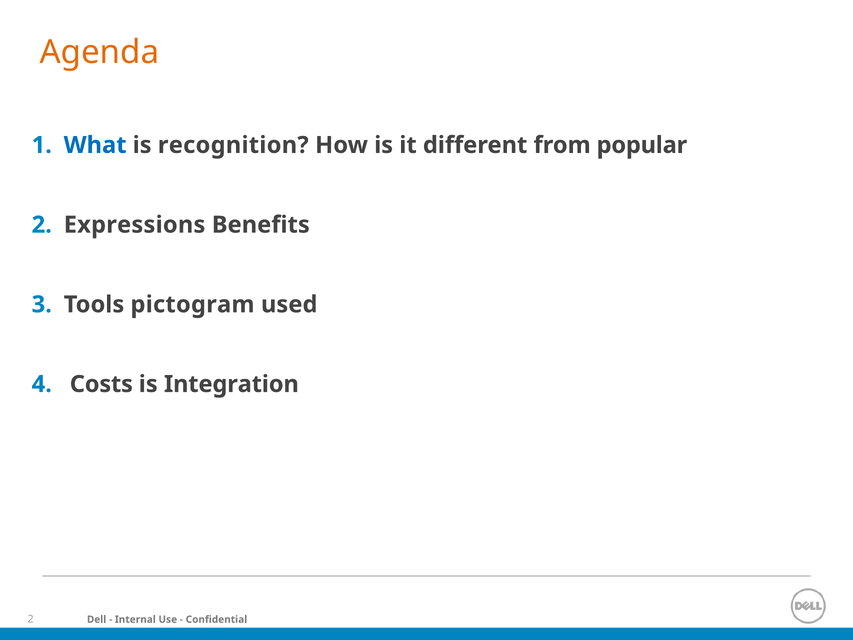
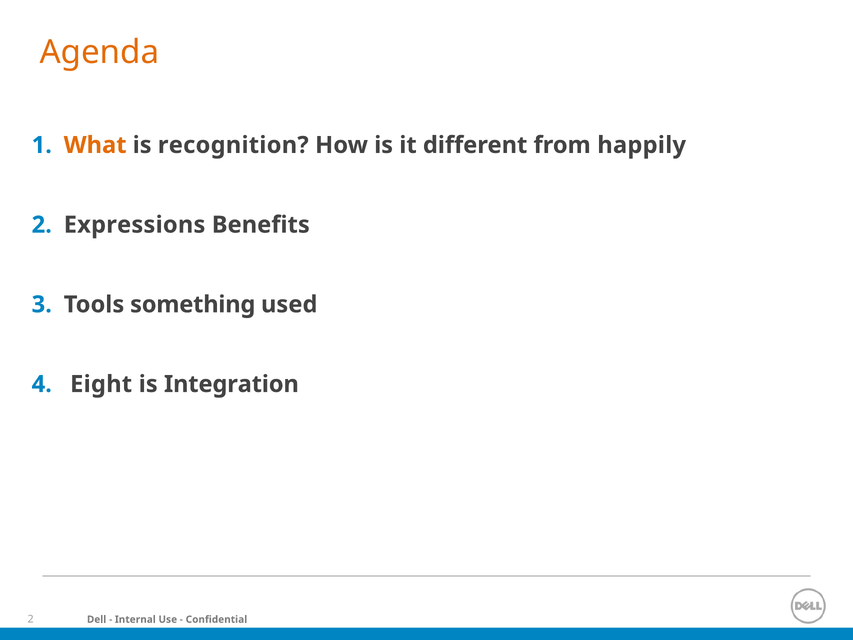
What colour: blue -> orange
popular: popular -> happily
pictogram: pictogram -> something
Costs: Costs -> Eight
